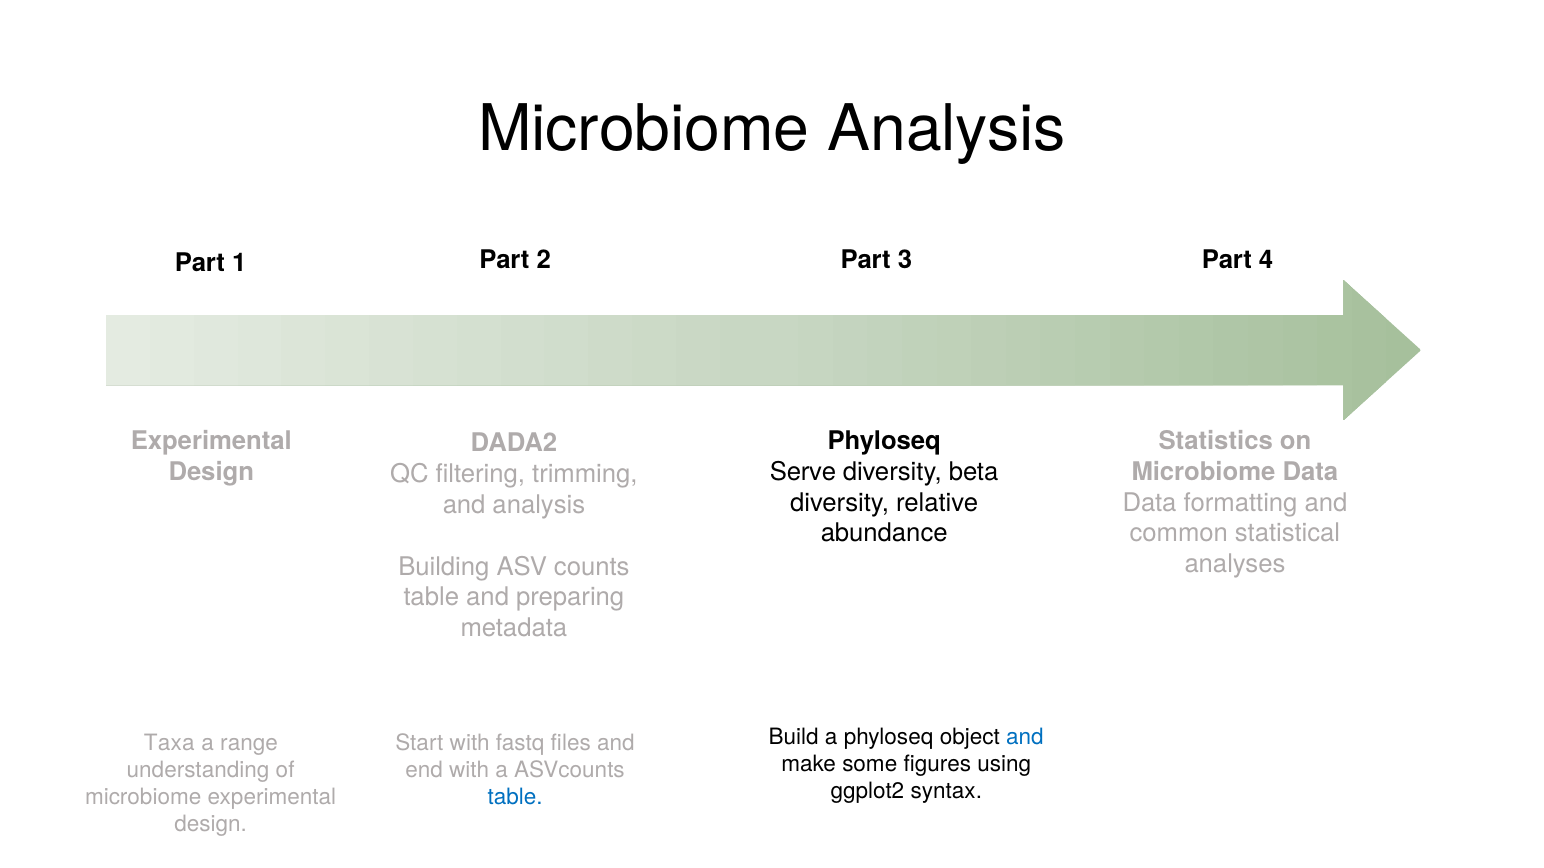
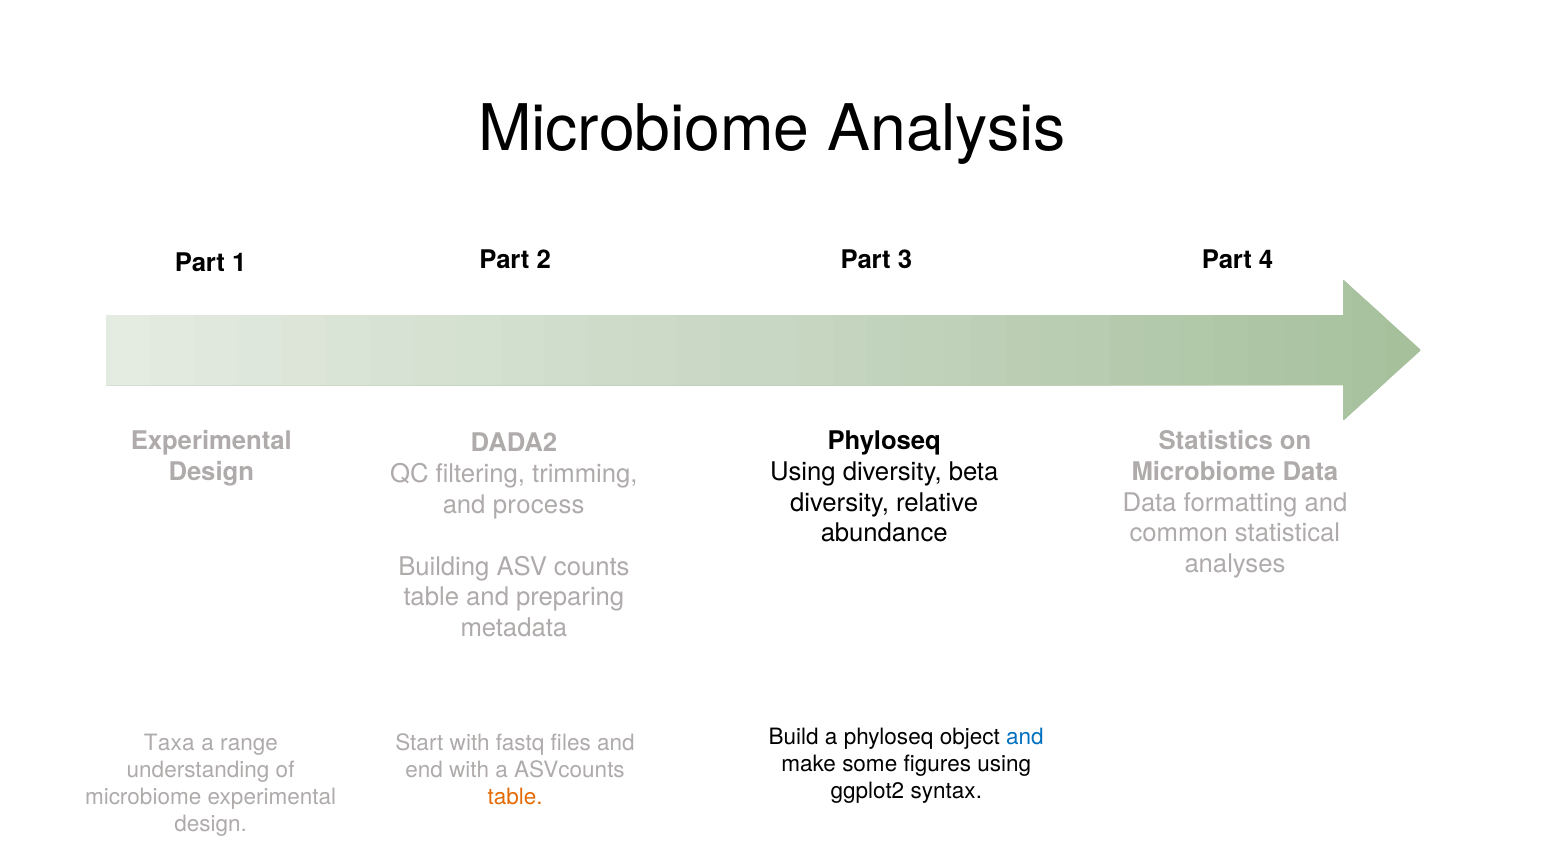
Serve at (803, 472): Serve -> Using
and analysis: analysis -> process
table at (515, 797) colour: blue -> orange
